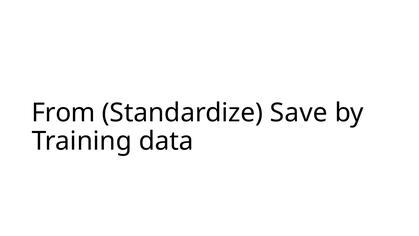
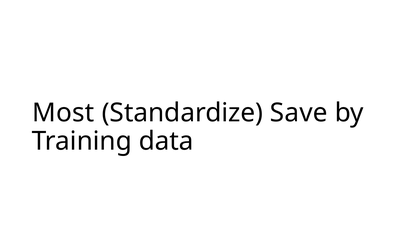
From: From -> Most
